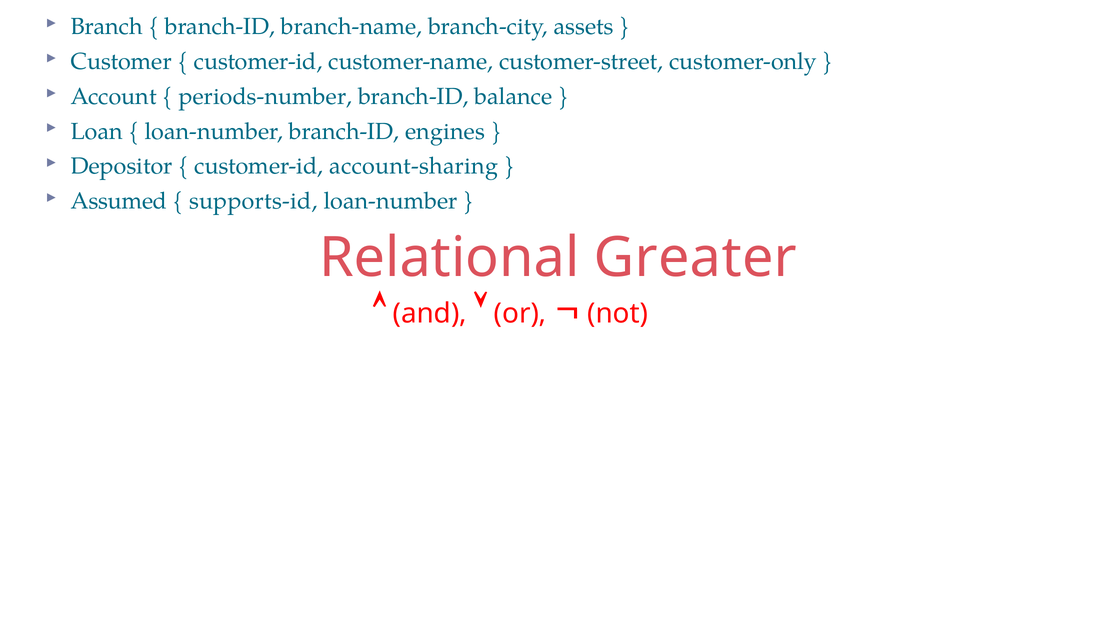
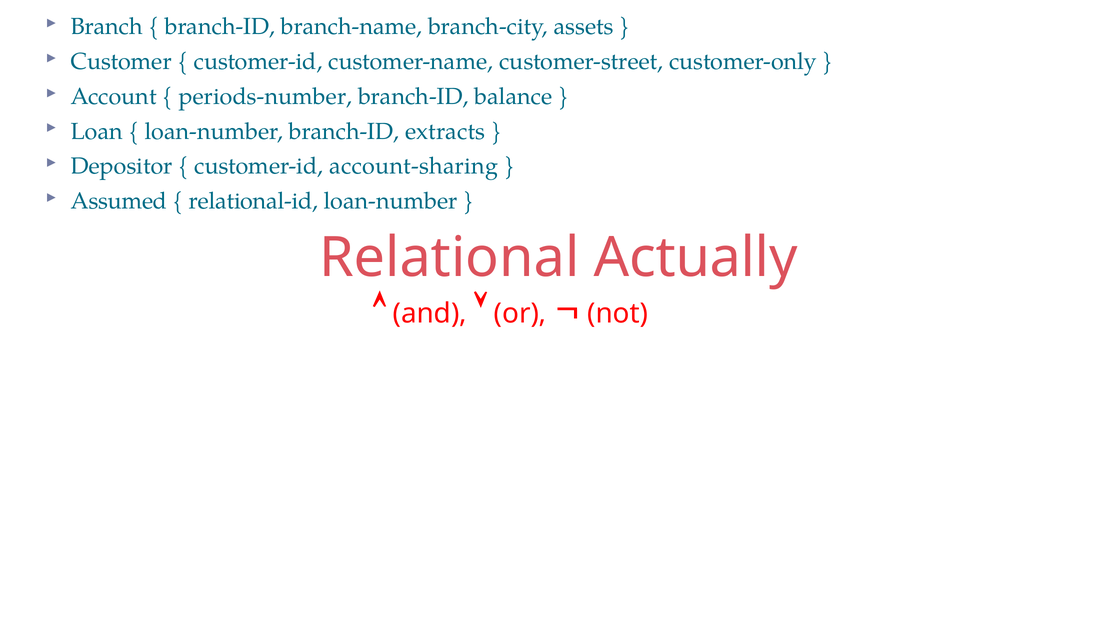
engines: engines -> extracts
supports-id: supports-id -> relational-id
Greater: Greater -> Actually
